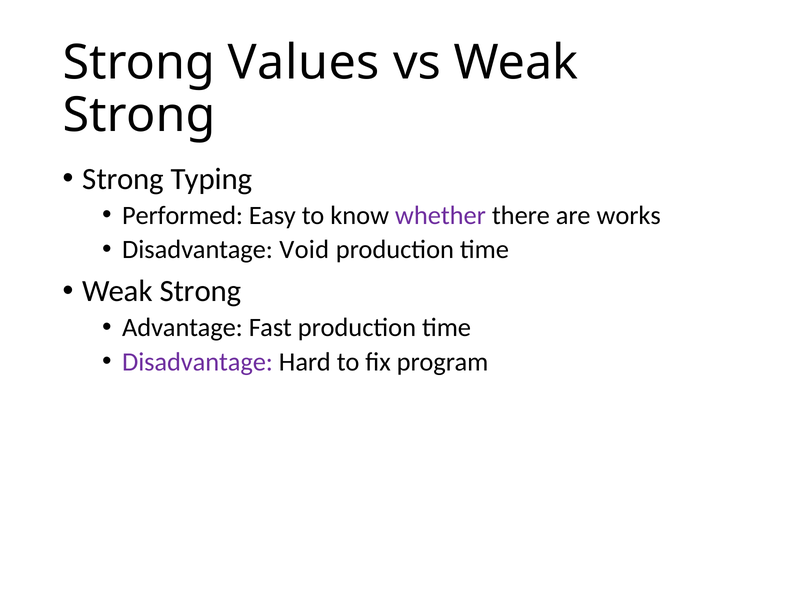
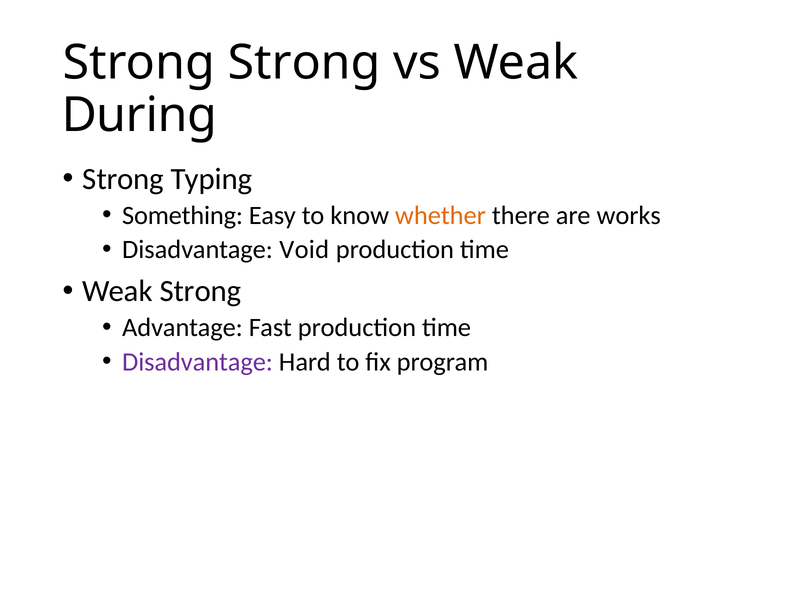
Strong Values: Values -> Strong
Strong at (139, 115): Strong -> During
Performed: Performed -> Something
whether colour: purple -> orange
